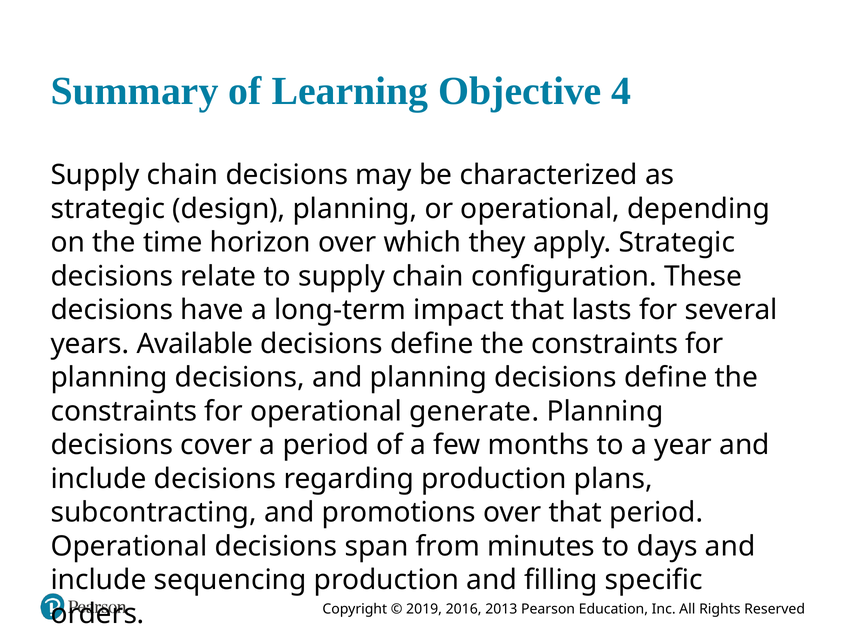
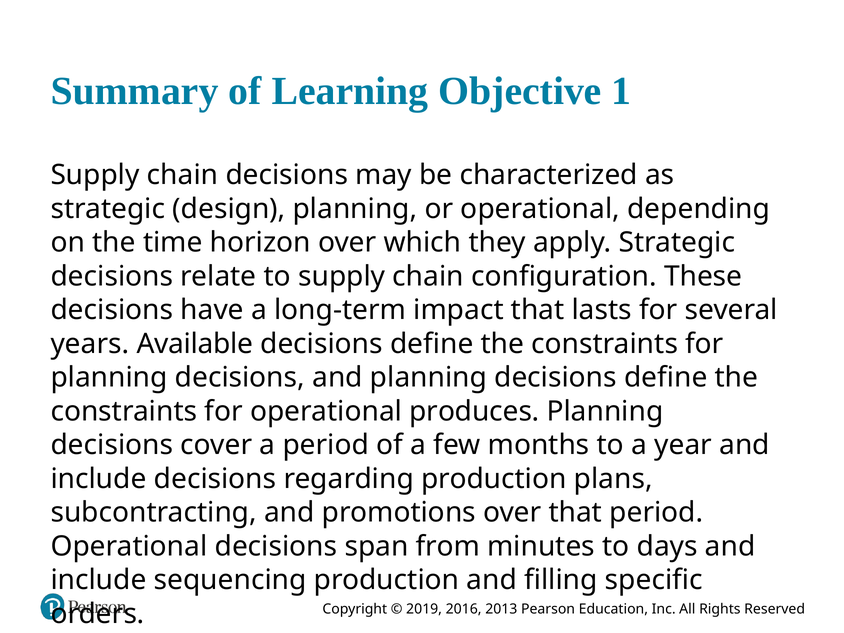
4: 4 -> 1
generate: generate -> produces
